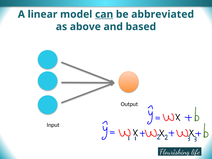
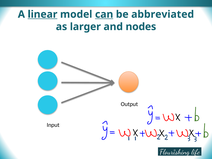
linear underline: none -> present
above: above -> larger
based: based -> nodes
